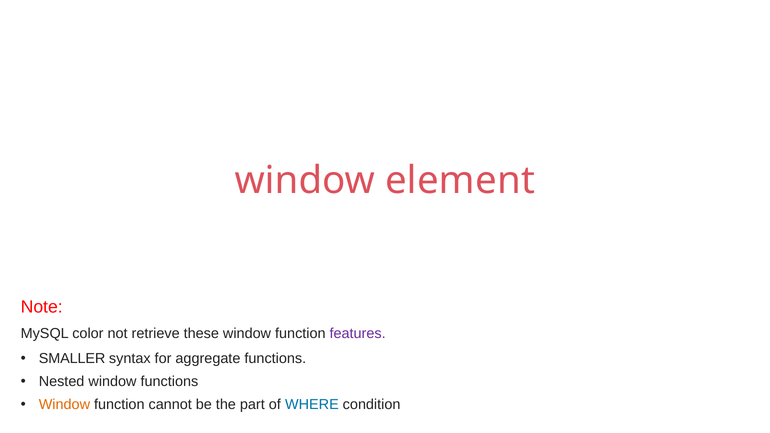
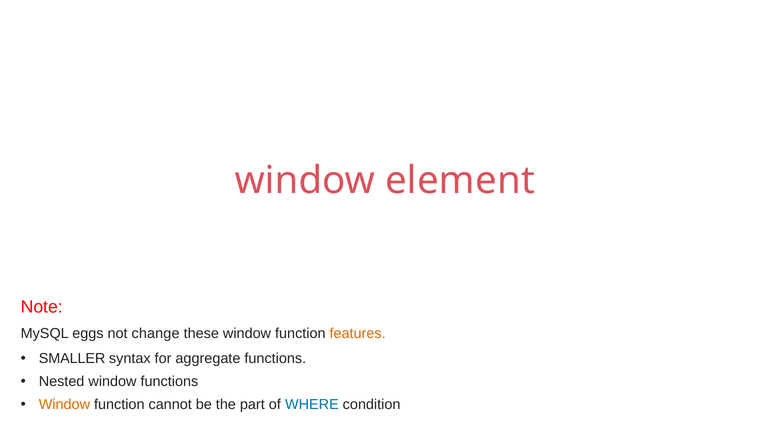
color: color -> eggs
retrieve: retrieve -> change
features colour: purple -> orange
